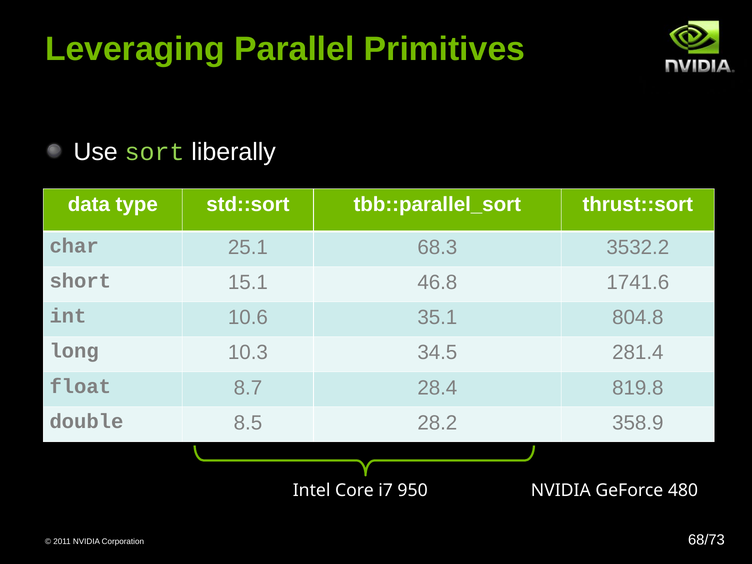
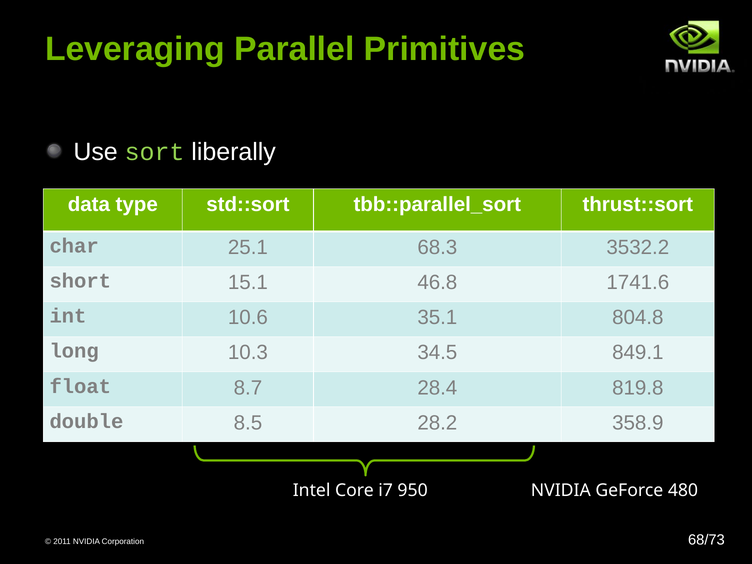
281.4: 281.4 -> 849.1
